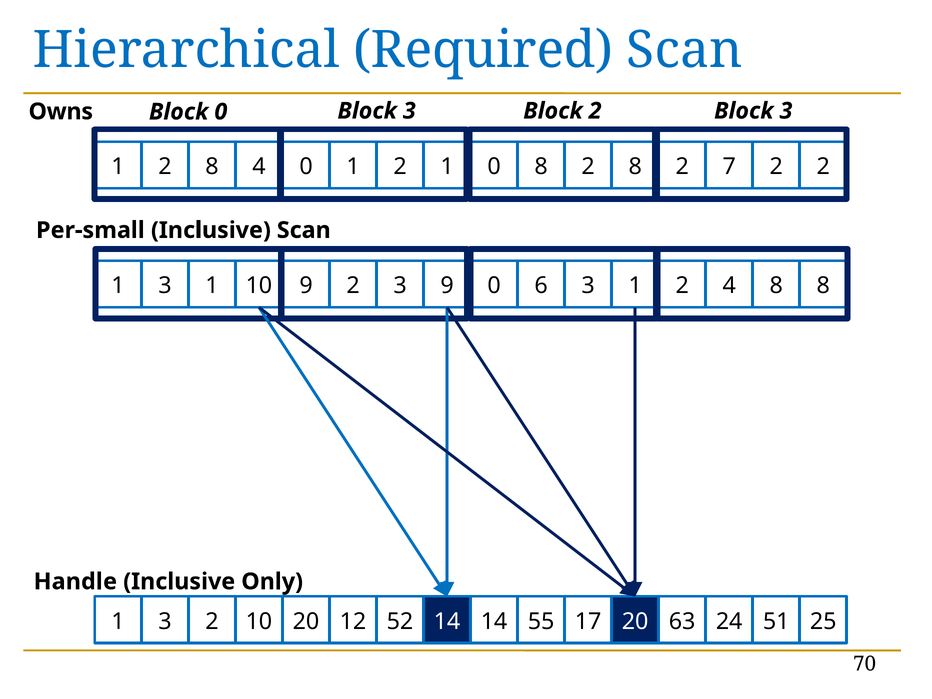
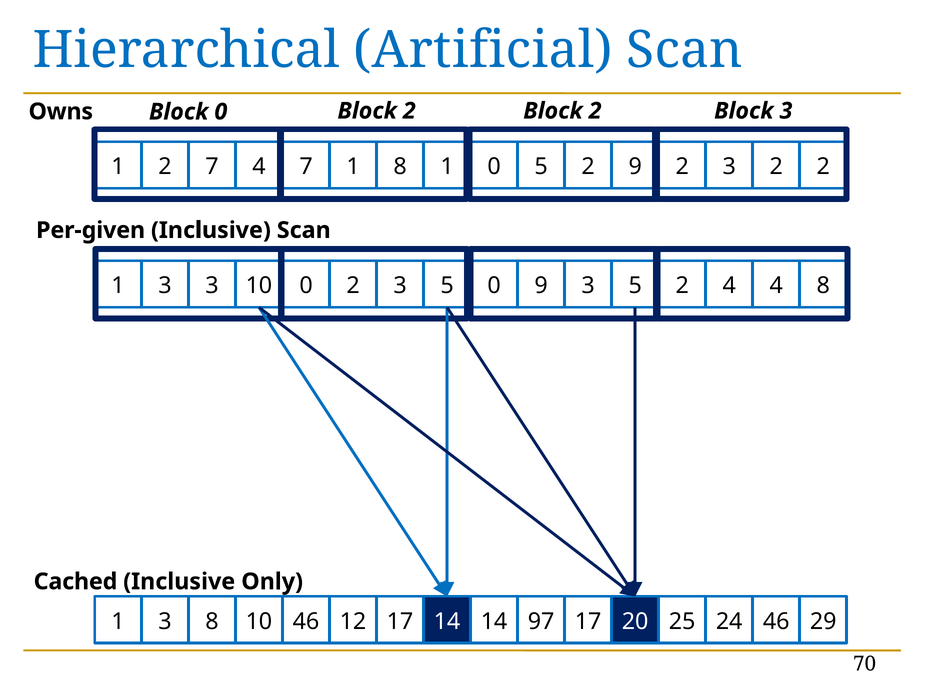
Required: Required -> Artificial
0 Block 3: 3 -> 2
8 at (212, 166): 8 -> 7
4 0: 0 -> 7
2 at (400, 166): 2 -> 8
0 8: 8 -> 5
8 at (635, 166): 8 -> 9
7 at (729, 166): 7 -> 3
Per-small: Per-small -> Per-given
1 at (212, 286): 1 -> 3
10 9: 9 -> 0
2 3 9: 9 -> 5
0 6: 6 -> 9
1 at (635, 286): 1 -> 5
4 8: 8 -> 4
Handle: Handle -> Cached
3 2: 2 -> 8
10 20: 20 -> 46
12 52: 52 -> 17
55: 55 -> 97
63: 63 -> 25
24 51: 51 -> 46
25: 25 -> 29
